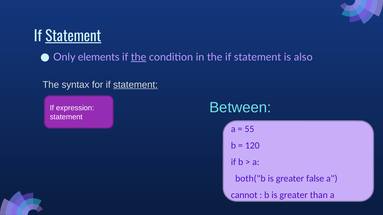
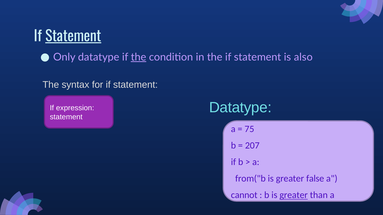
Only elements: elements -> datatype
statement at (136, 85) underline: present -> none
Between at (240, 108): Between -> Datatype
55: 55 -> 75
120: 120 -> 207
both("b: both("b -> from("b
greater at (294, 195) underline: none -> present
